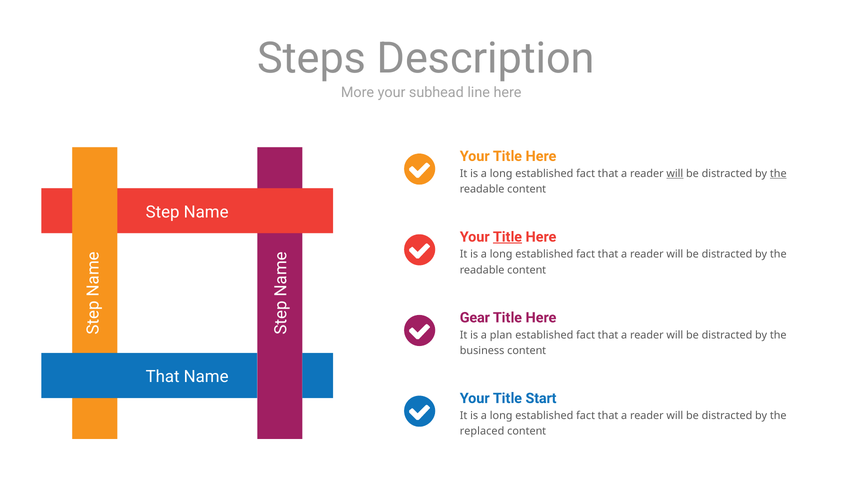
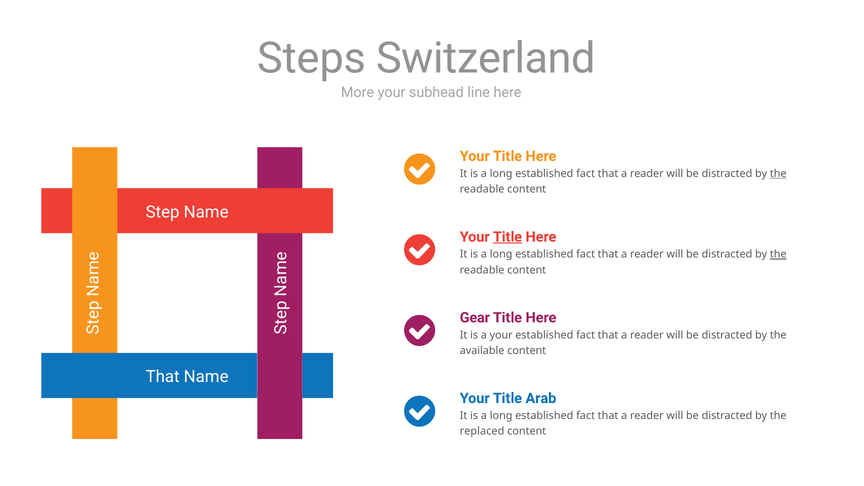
Description: Description -> Switzerland
will at (675, 174) underline: present -> none
the at (778, 254) underline: none -> present
a plan: plan -> your
business: business -> available
Start: Start -> Arab
